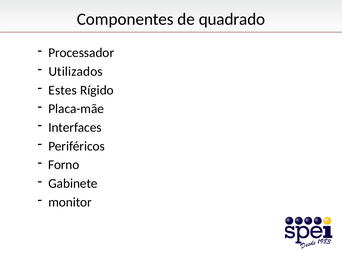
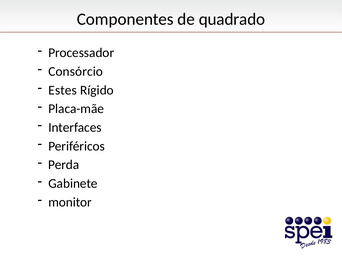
Utilizados: Utilizados -> Consórcio
Forno: Forno -> Perda
